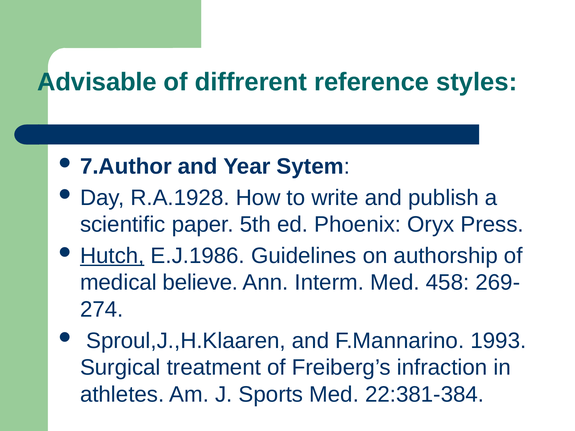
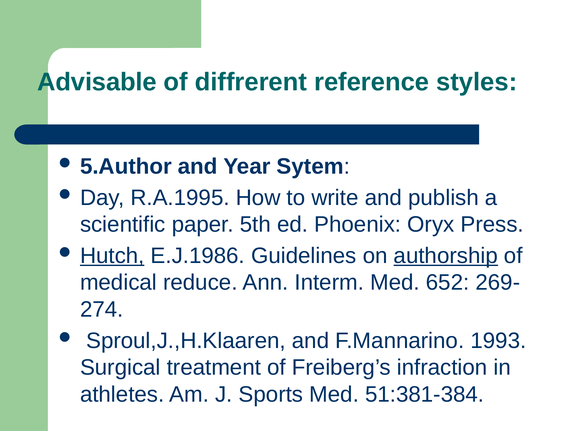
7.Author: 7.Author -> 5.Author
R.A.1928: R.A.1928 -> R.A.1995
authorship underline: none -> present
believe: believe -> reduce
458: 458 -> 652
22:381-384: 22:381-384 -> 51:381-384
